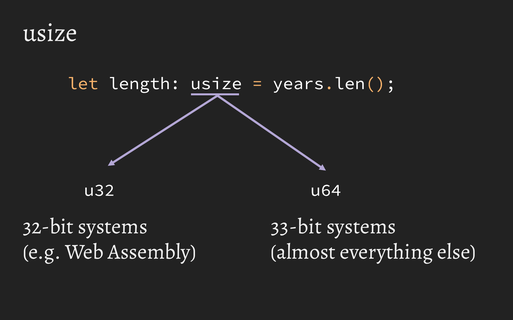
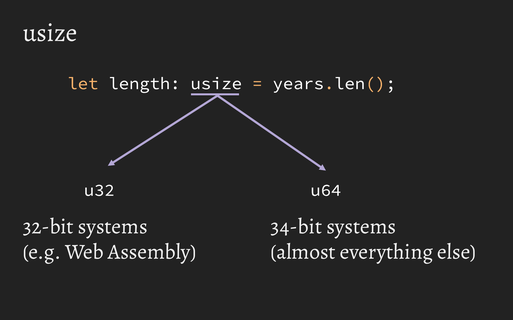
33-bit: 33-bit -> 34-bit
